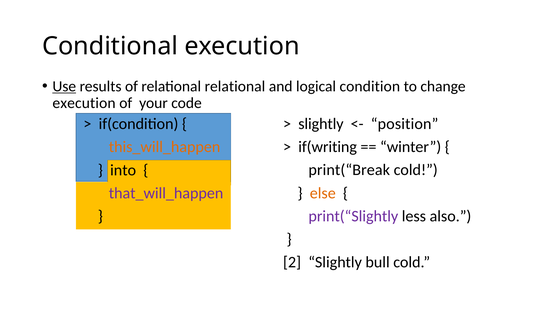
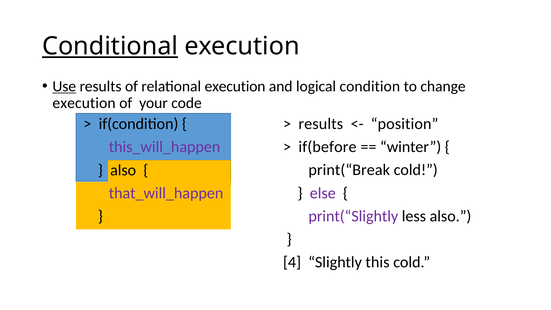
Conditional underline: none -> present
relational relational: relational -> execution
slightly at (321, 124): slightly -> results
if(writing: if(writing -> if(before
this_will_happen colour: orange -> purple
into at (123, 170): into -> also
else colour: orange -> purple
2: 2 -> 4
bull: bull -> this
